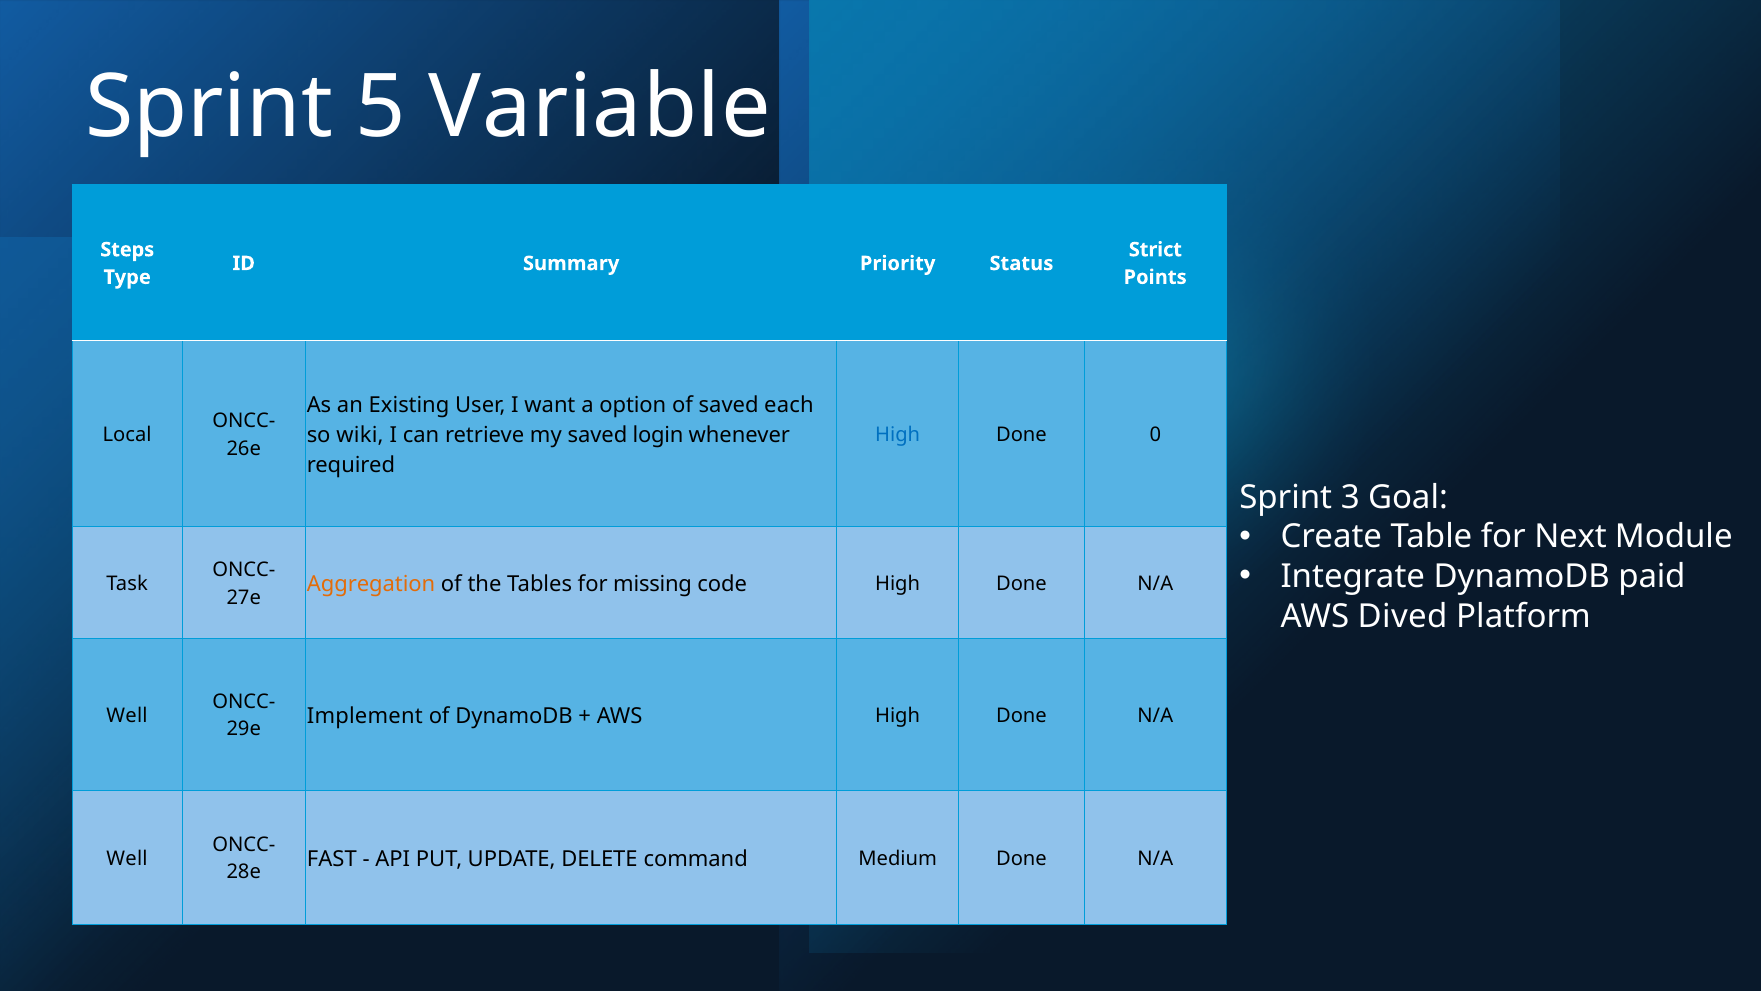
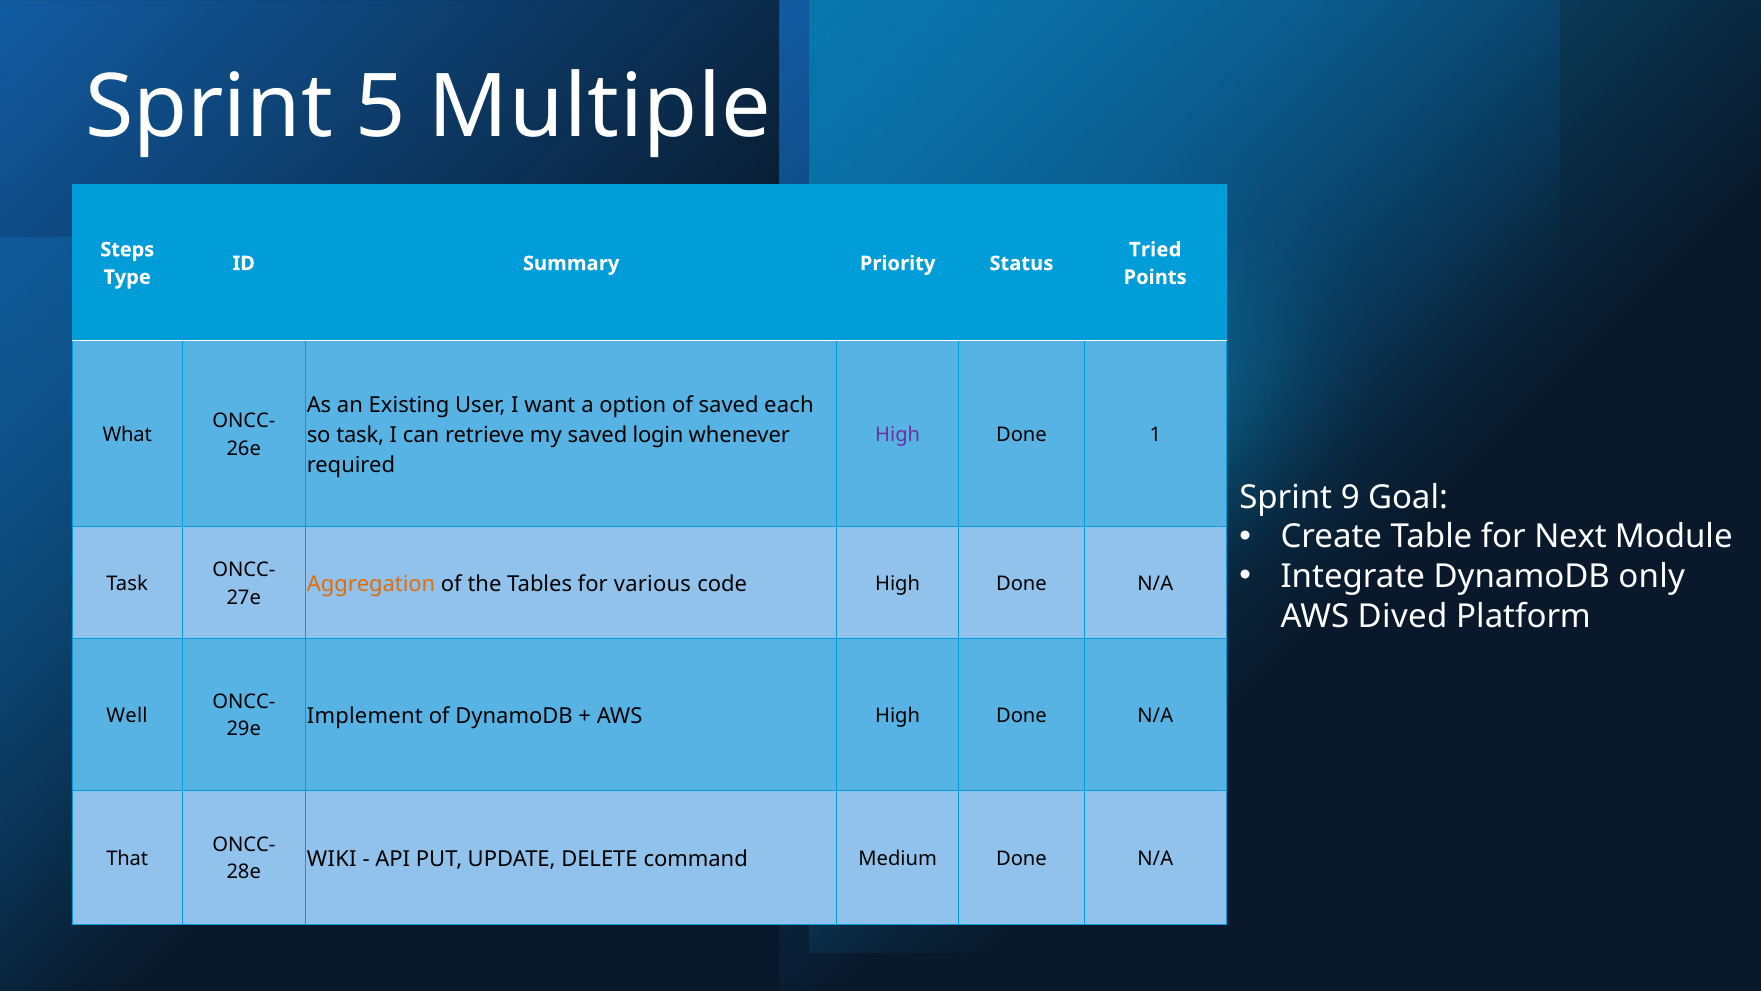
Variable: Variable -> Multiple
Strict: Strict -> Tried
Local: Local -> What
High at (898, 434) colour: blue -> purple
0: 0 -> 1
so wiki: wiki -> task
3: 3 -> 9
paid: paid -> only
missing: missing -> various
Well at (127, 858): Well -> That
FAST: FAST -> WIKI
